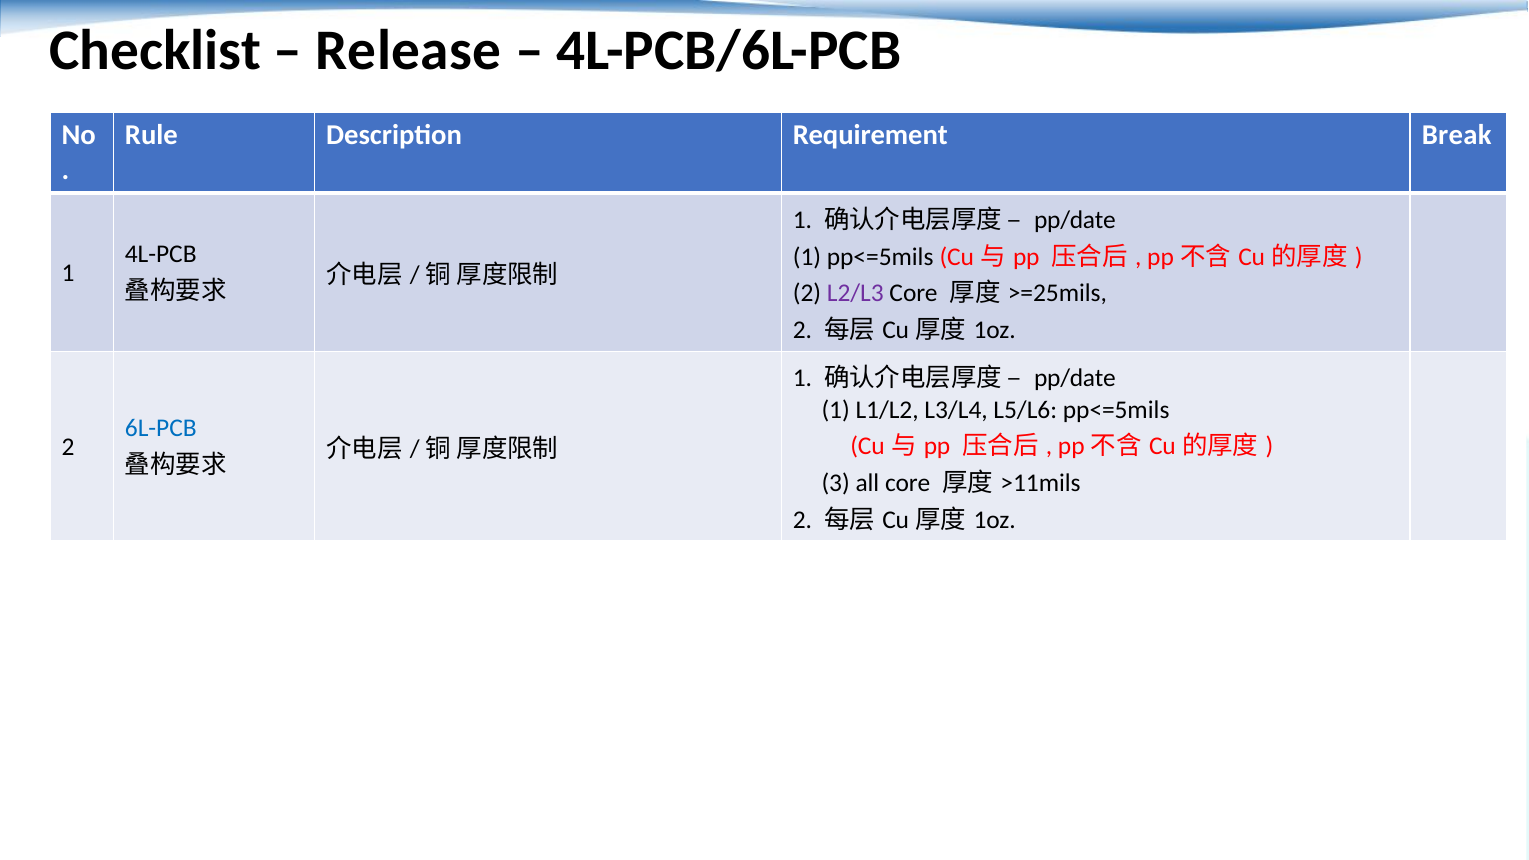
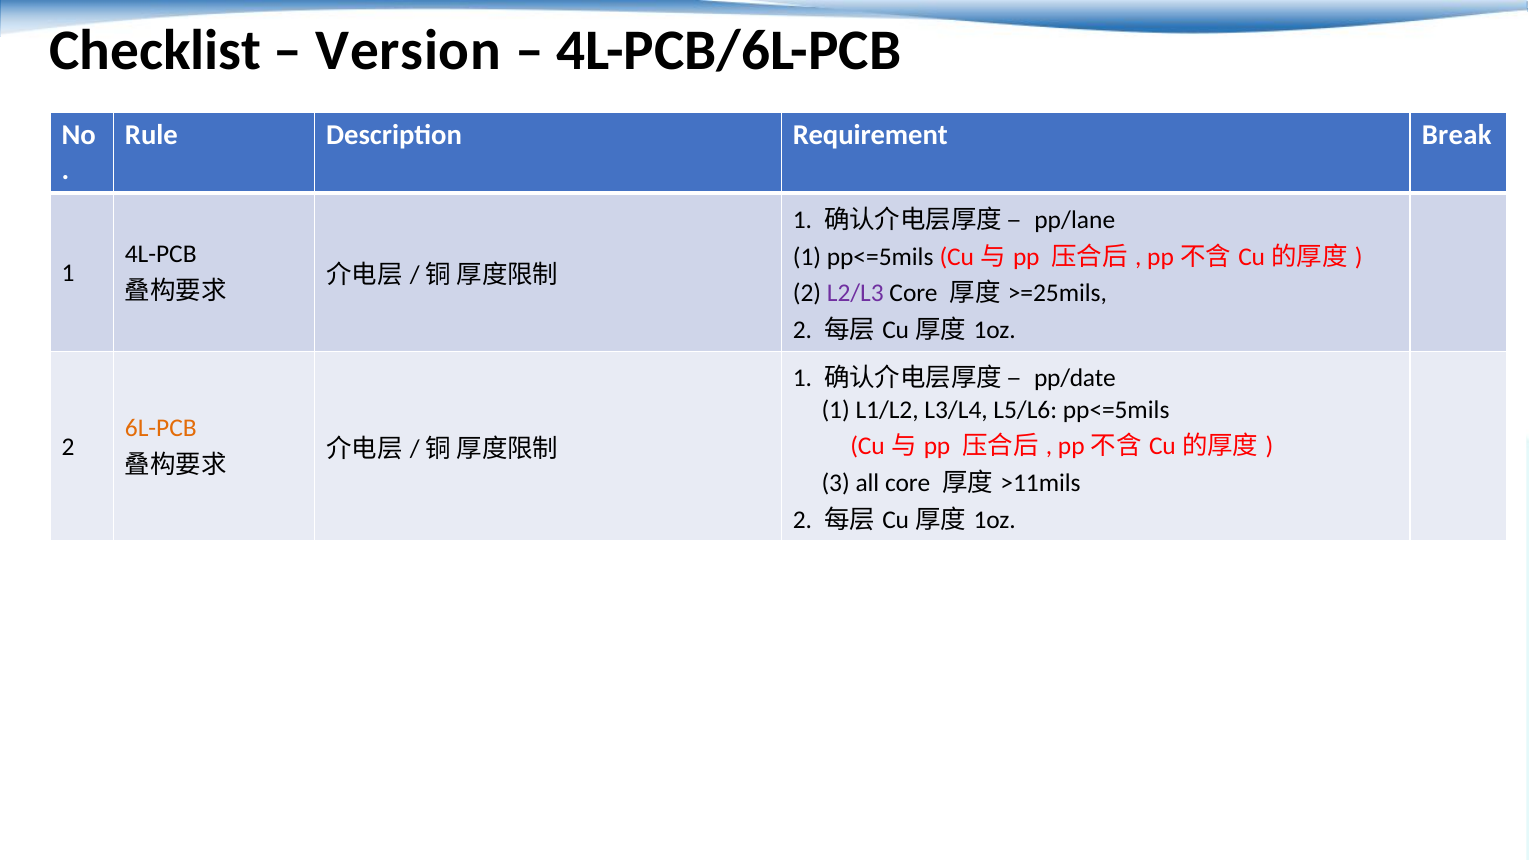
Release: Release -> Version
pp/date at (1075, 220): pp/date -> pp/lane
6L-PCB colour: blue -> orange
